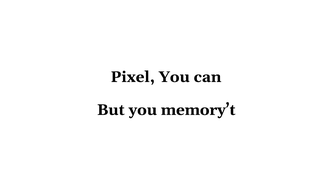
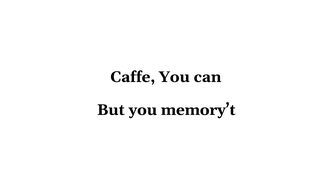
Pixel: Pixel -> Caffe
